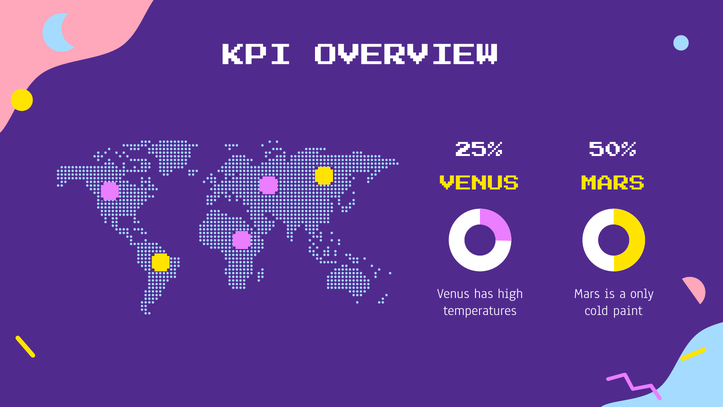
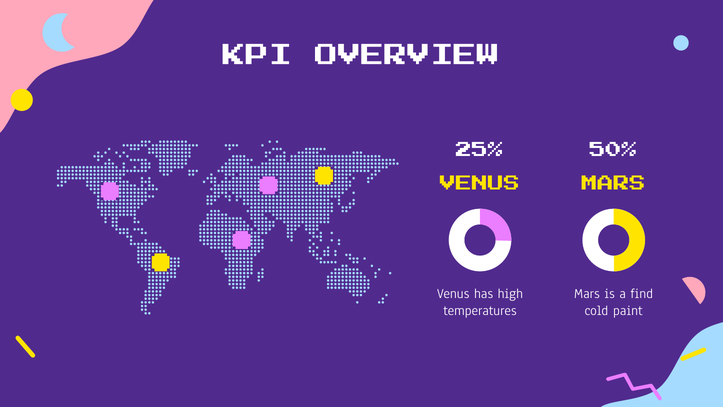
only: only -> find
